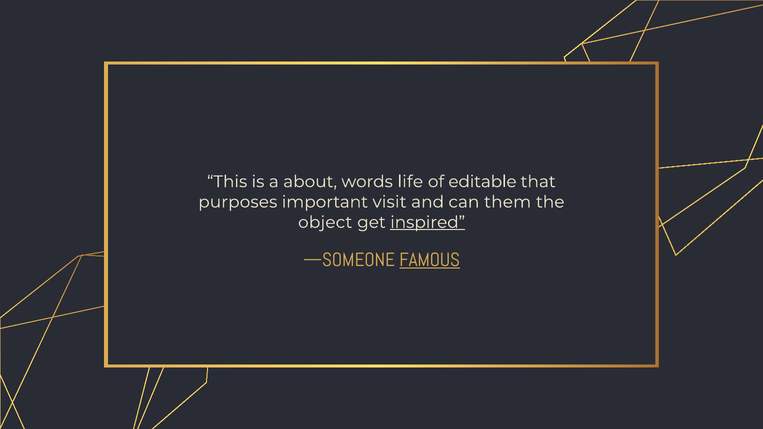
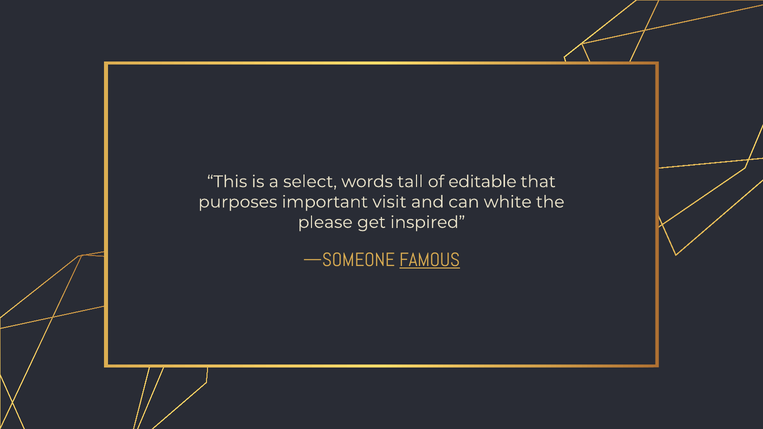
about: about -> select
life: life -> tall
them: them -> white
object: object -> please
inspired underline: present -> none
